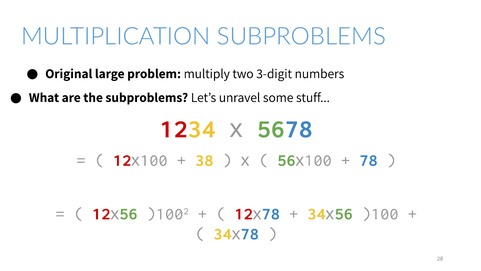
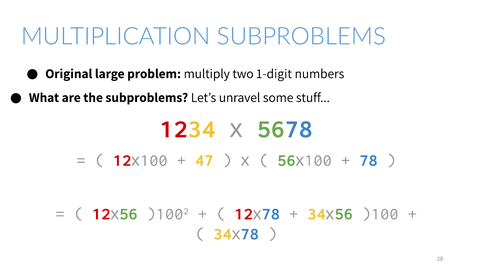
3-digit: 3-digit -> 1-digit
38: 38 -> 47
